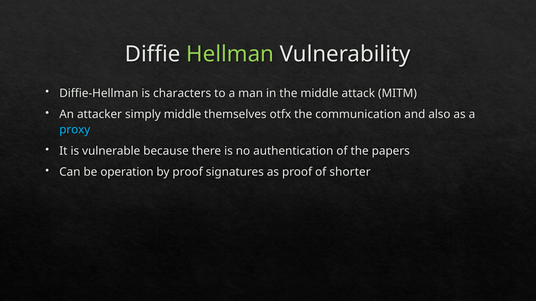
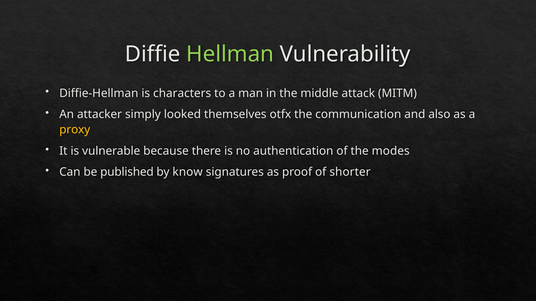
simply middle: middle -> looked
proxy colour: light blue -> yellow
papers: papers -> modes
operation: operation -> published
by proof: proof -> know
